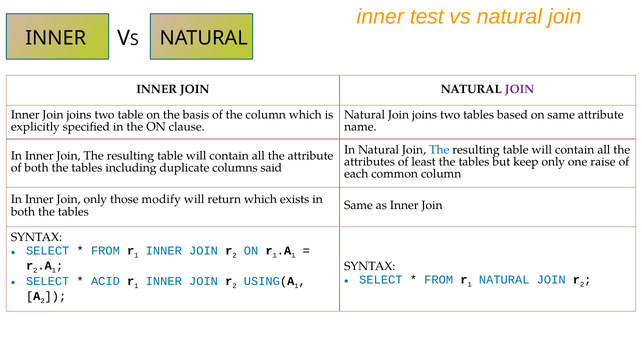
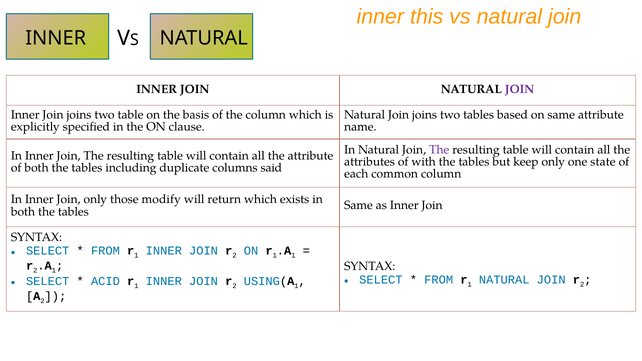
test: test -> this
The at (439, 150) colour: blue -> purple
least: least -> with
raise: raise -> state
